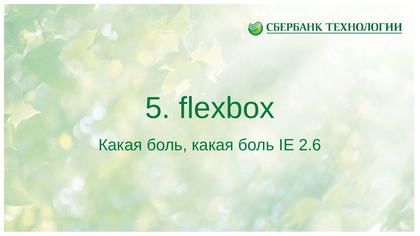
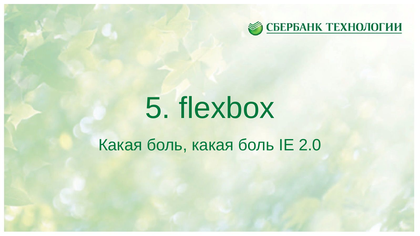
2.6: 2.6 -> 2.0
